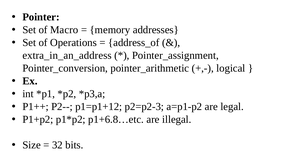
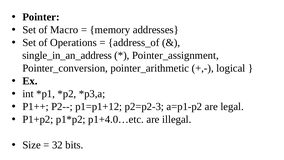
extra_in_an_address: extra_in_an_address -> single_in_an_address
p1+6.8…etc: p1+6.8…etc -> p1+4.0…etc
